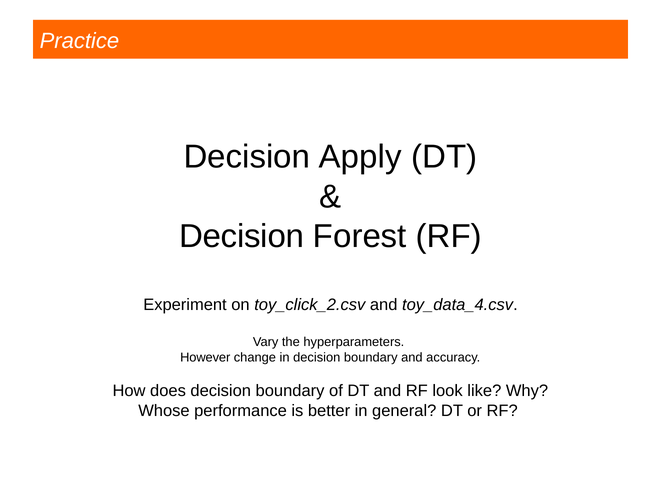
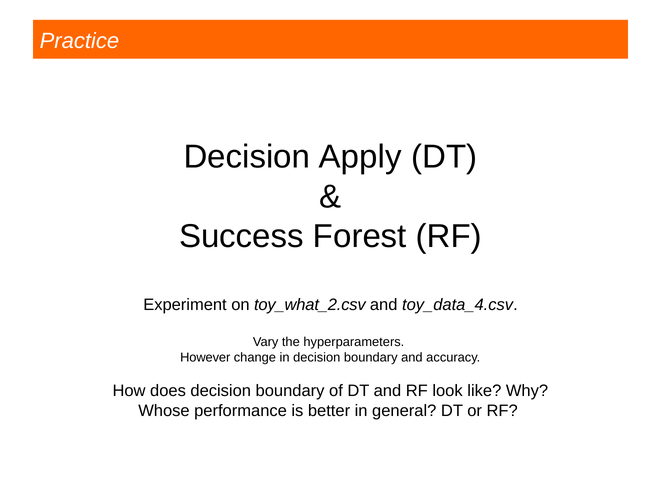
Decision at (242, 236): Decision -> Success
toy_click_2.csv: toy_click_2.csv -> toy_what_2.csv
